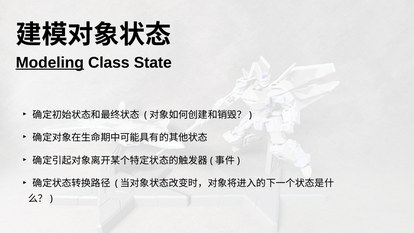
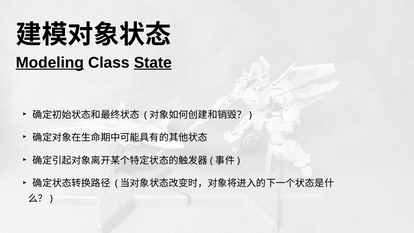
State underline: none -> present
